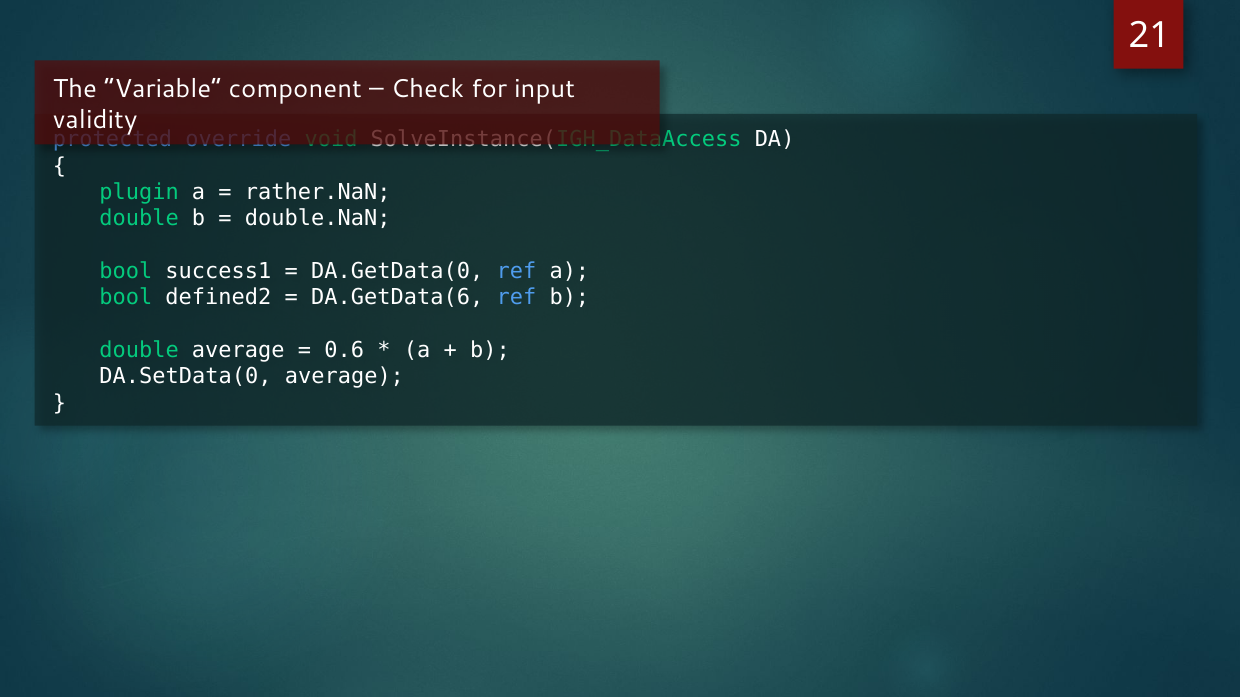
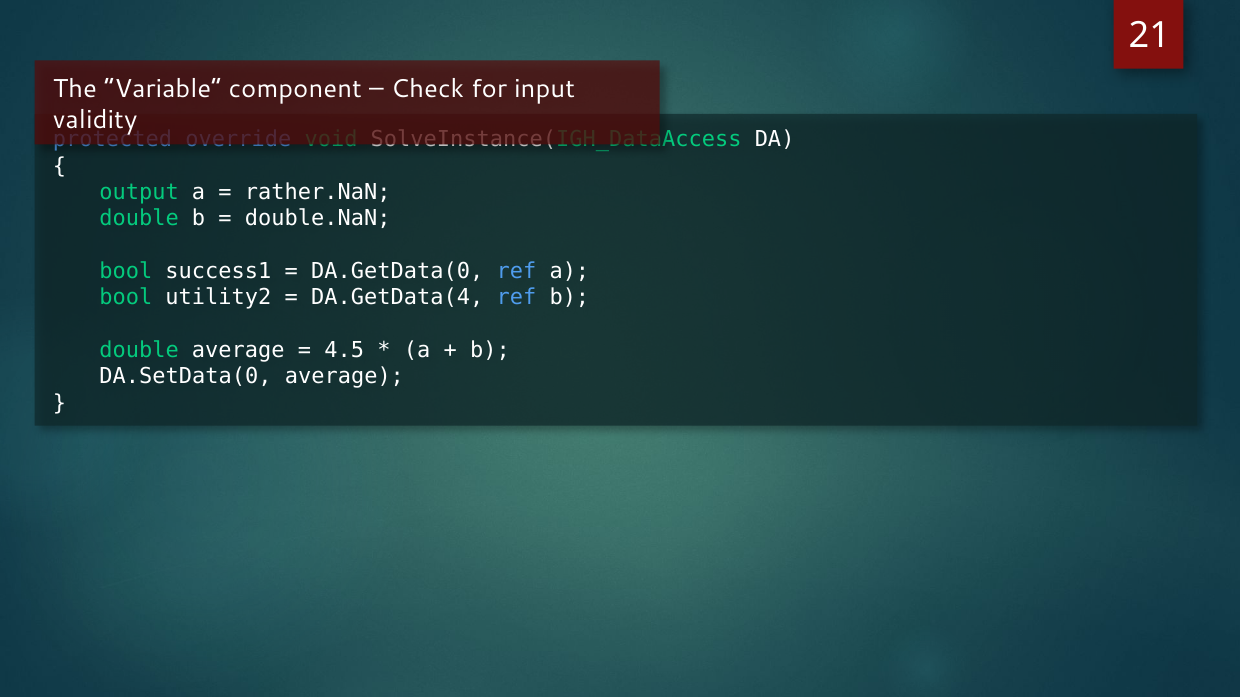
plugin: plugin -> output
defined2: defined2 -> utility2
DA.GetData(6: DA.GetData(6 -> DA.GetData(4
0.6: 0.6 -> 4.5
